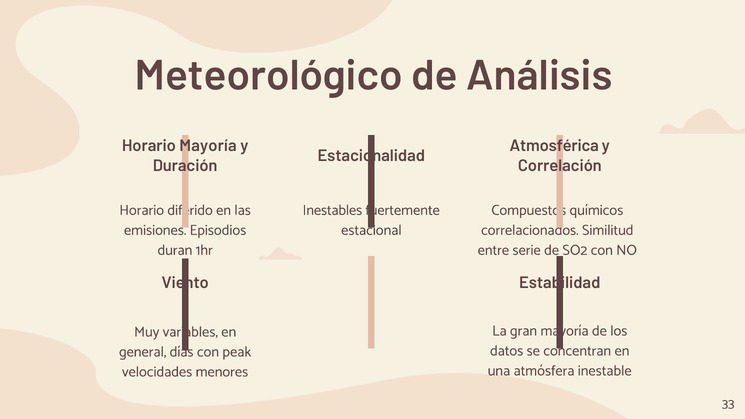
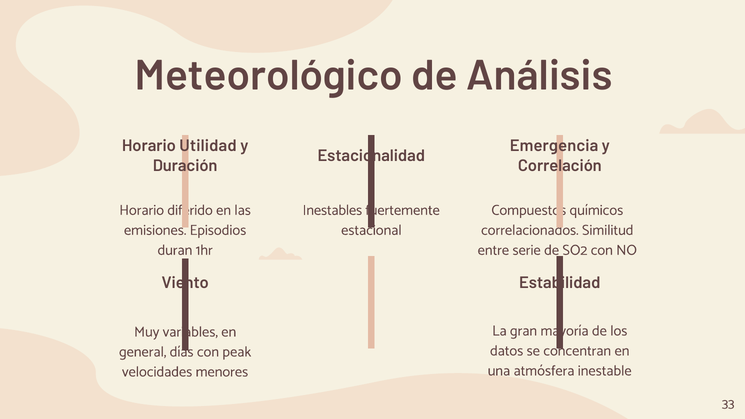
Horario Mayoría: Mayoría -> Utilidad
Atmosférica: Atmosférica -> Emergencia
